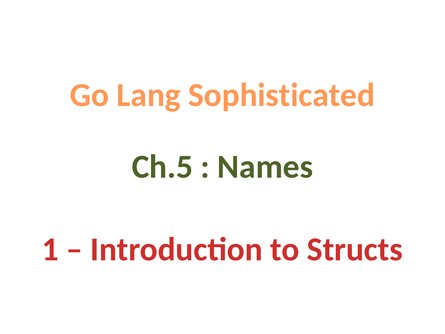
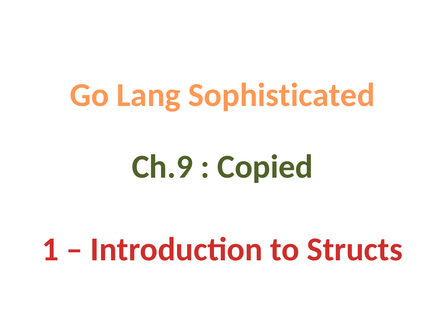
Ch.5: Ch.5 -> Ch.9
Names: Names -> Copied
